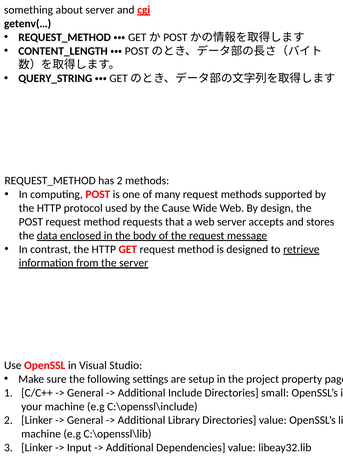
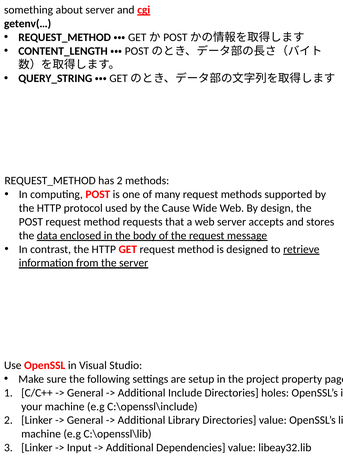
small: small -> holes
